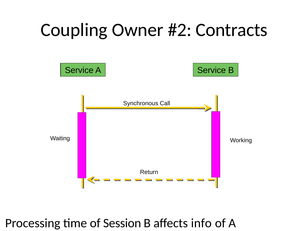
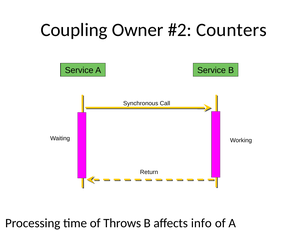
Contracts: Contracts -> Counters
Session: Session -> Throws
